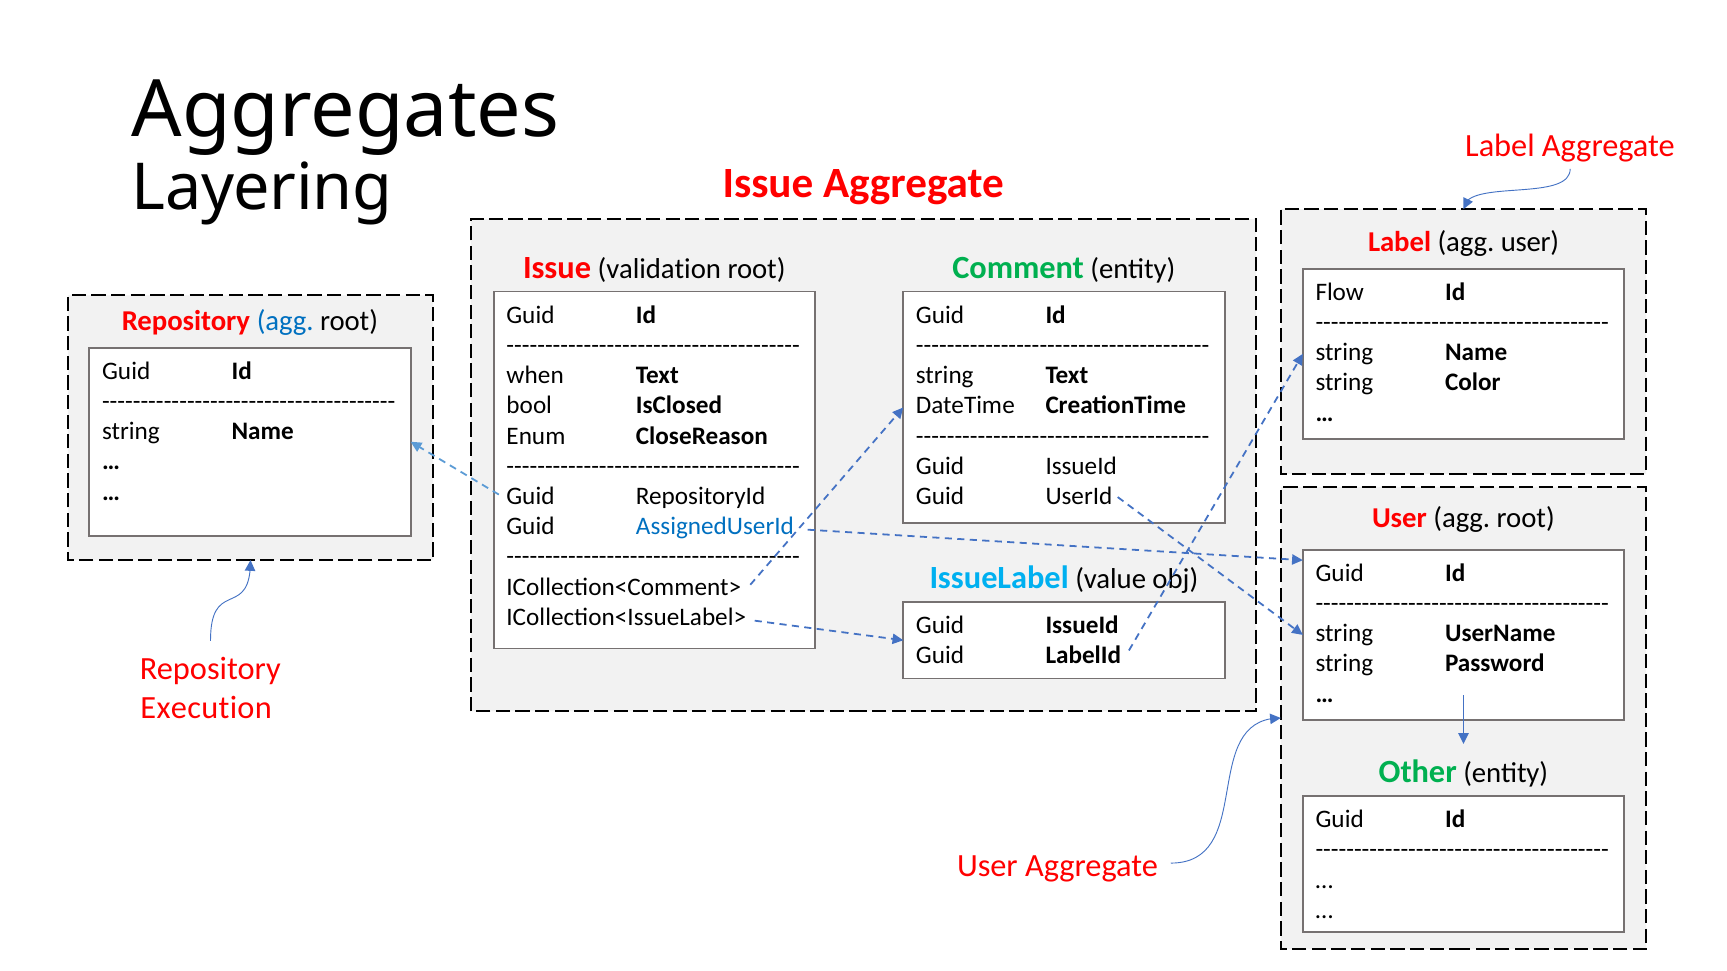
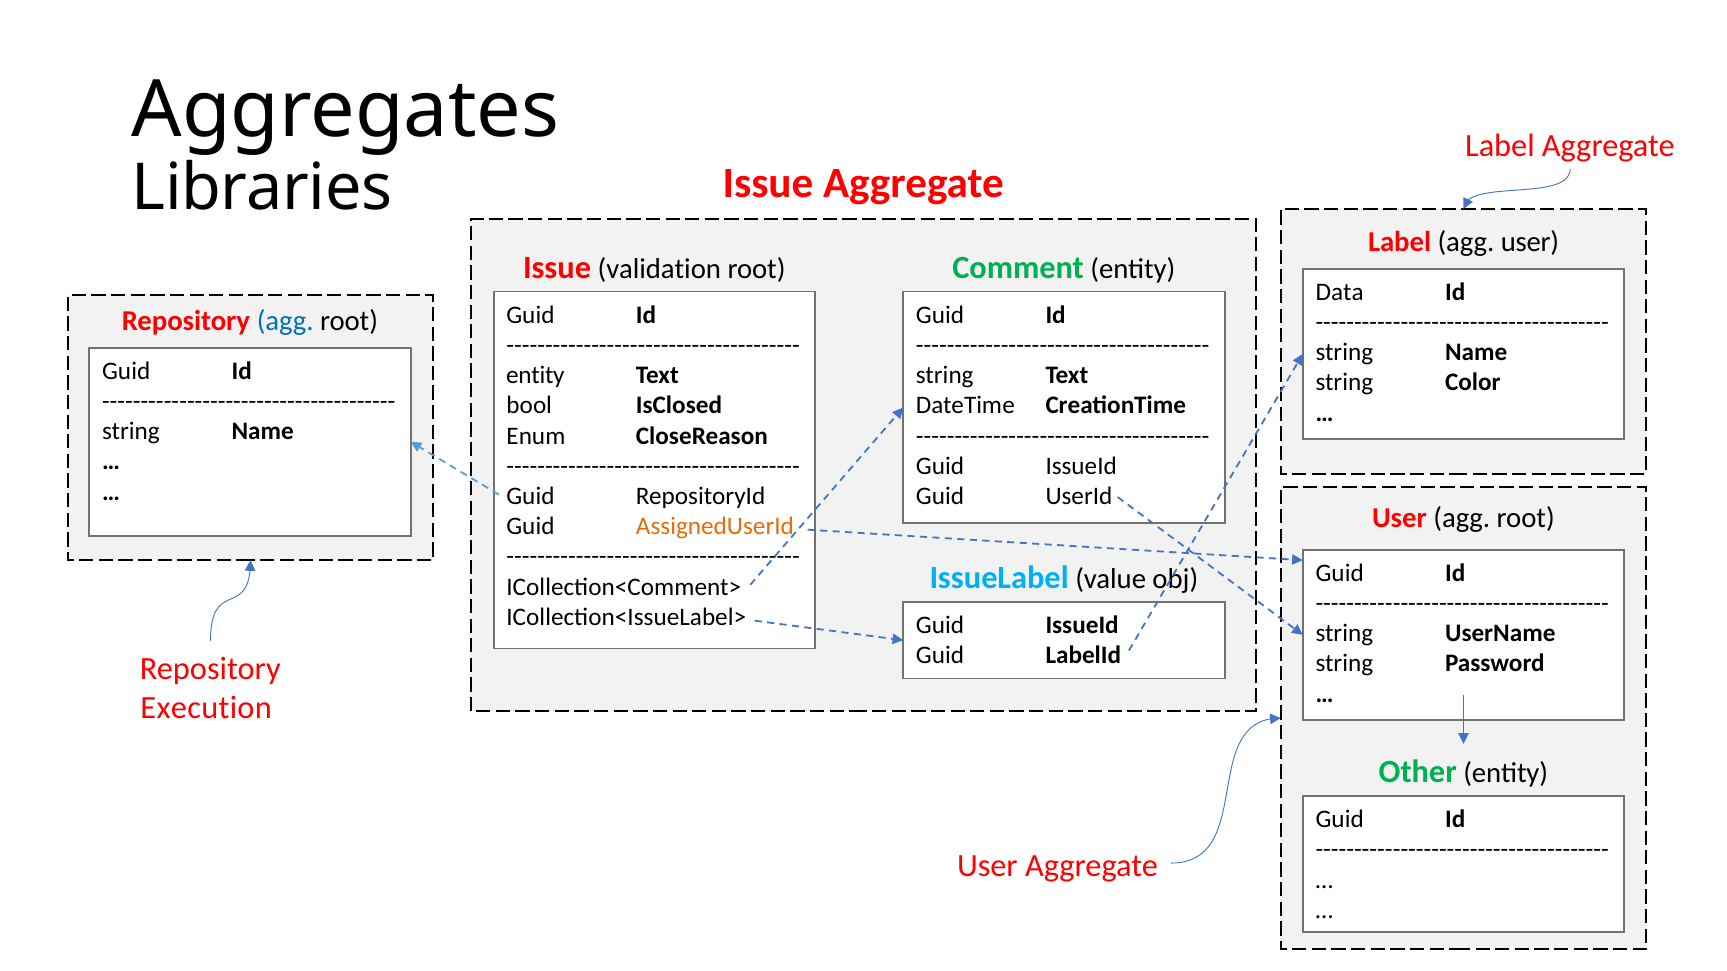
Layering: Layering -> Libraries
Flow: Flow -> Data
when at (535, 375): when -> entity
AssignedUserId colour: blue -> orange
